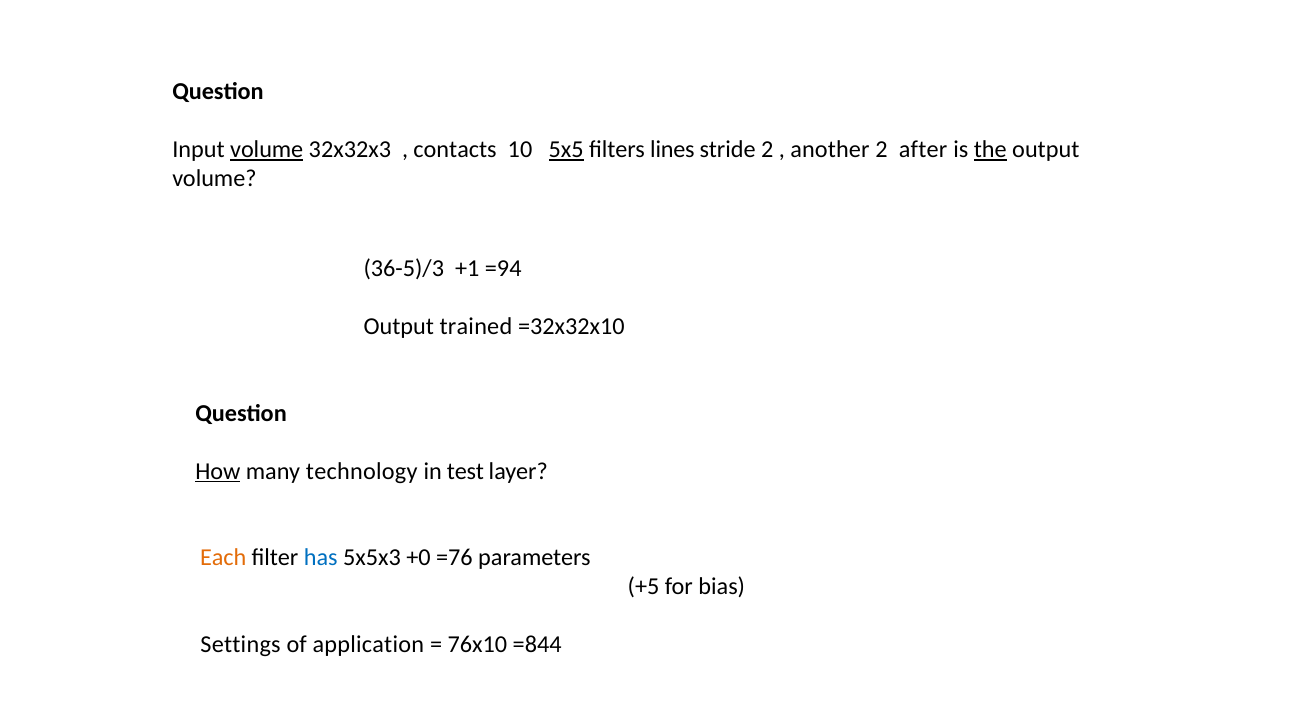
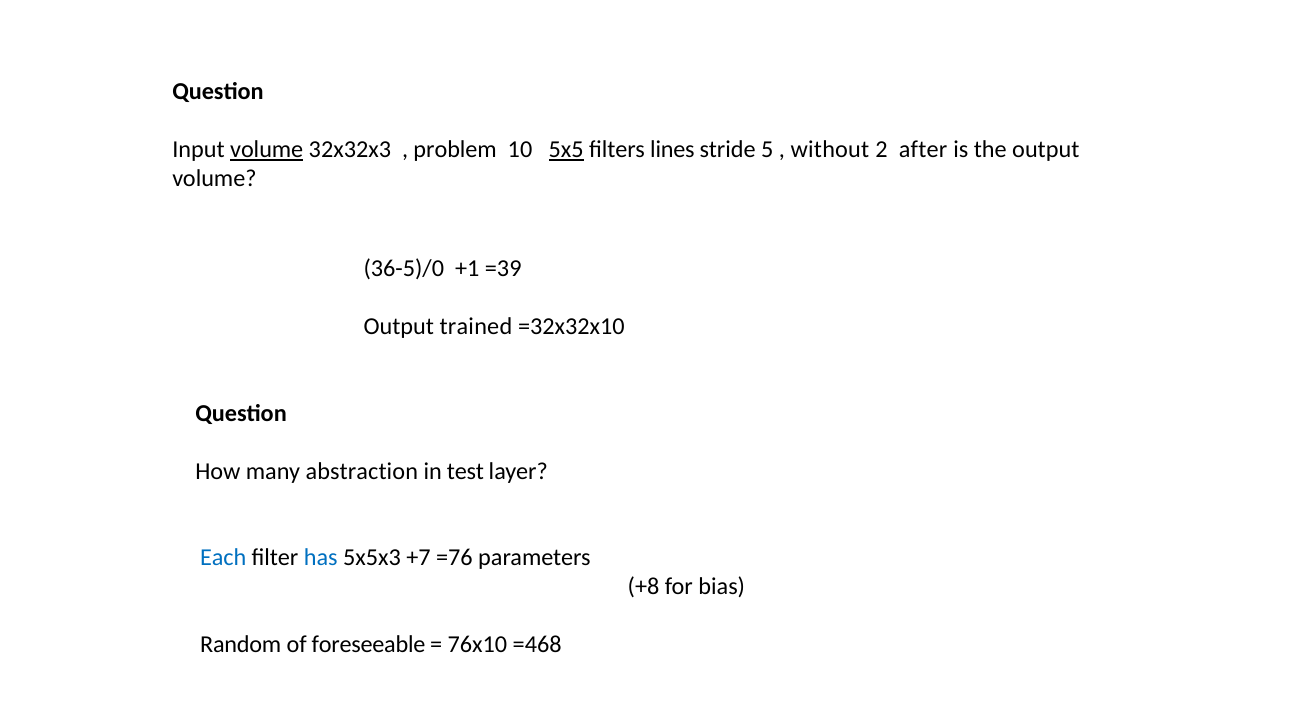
contacts: contacts -> problem
stride 2: 2 -> 5
another: another -> without
the underline: present -> none
36-5)/3: 36-5)/3 -> 36-5)/0
=94: =94 -> =39
How underline: present -> none
technology: technology -> abstraction
Each colour: orange -> blue
+0: +0 -> +7
+5: +5 -> +8
Settings: Settings -> Random
application: application -> foreseeable
=844: =844 -> =468
